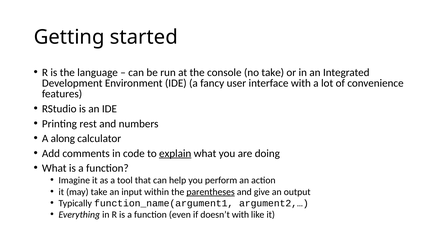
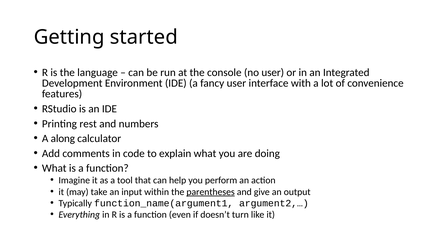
no take: take -> user
explain underline: present -> none
doesn’t with: with -> turn
